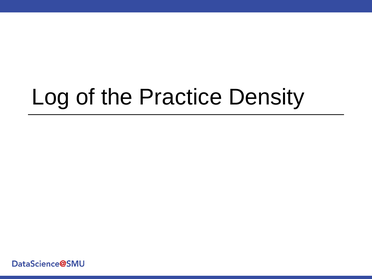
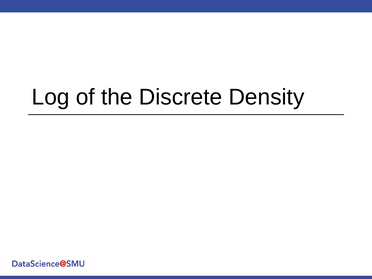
Practice: Practice -> Discrete
